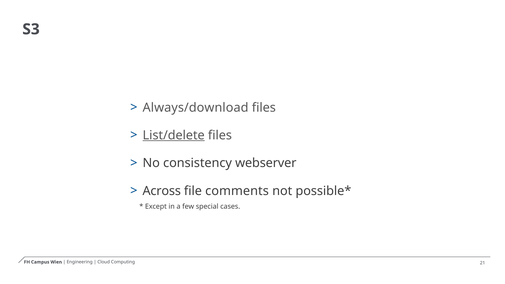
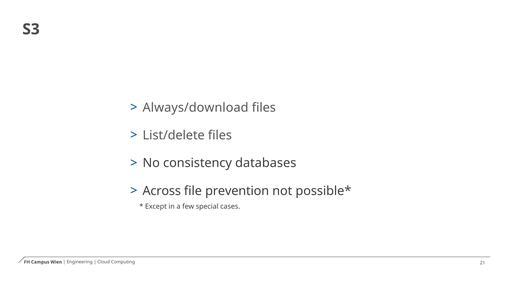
List/delete underline: present -> none
webserver: webserver -> databases
comments: comments -> prevention
